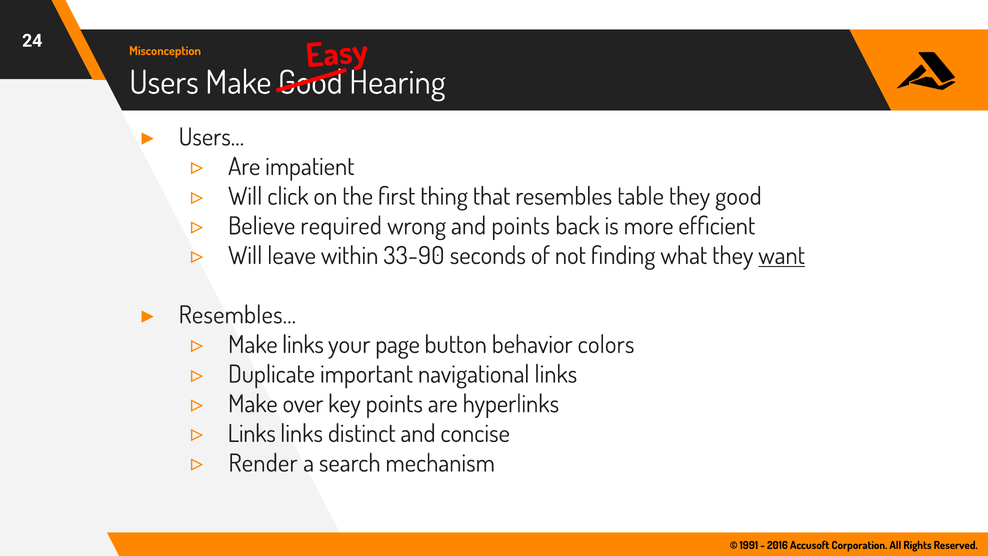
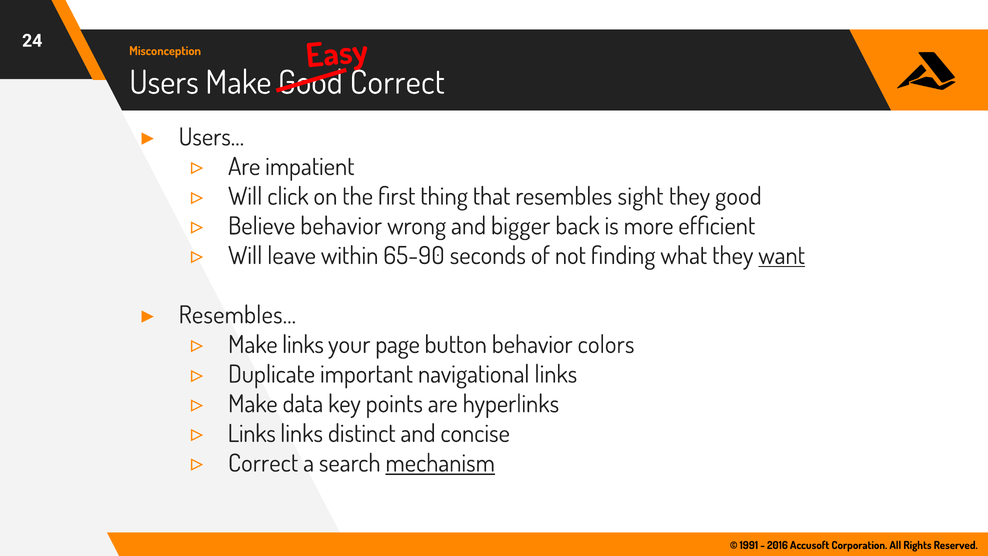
Hearing at (397, 83): Hearing -> Correct
table: table -> sight
Believe required: required -> behavior
and points: points -> bigger
33-90: 33-90 -> 65-90
over: over -> data
Render at (263, 463): Render -> Correct
mechanism underline: none -> present
